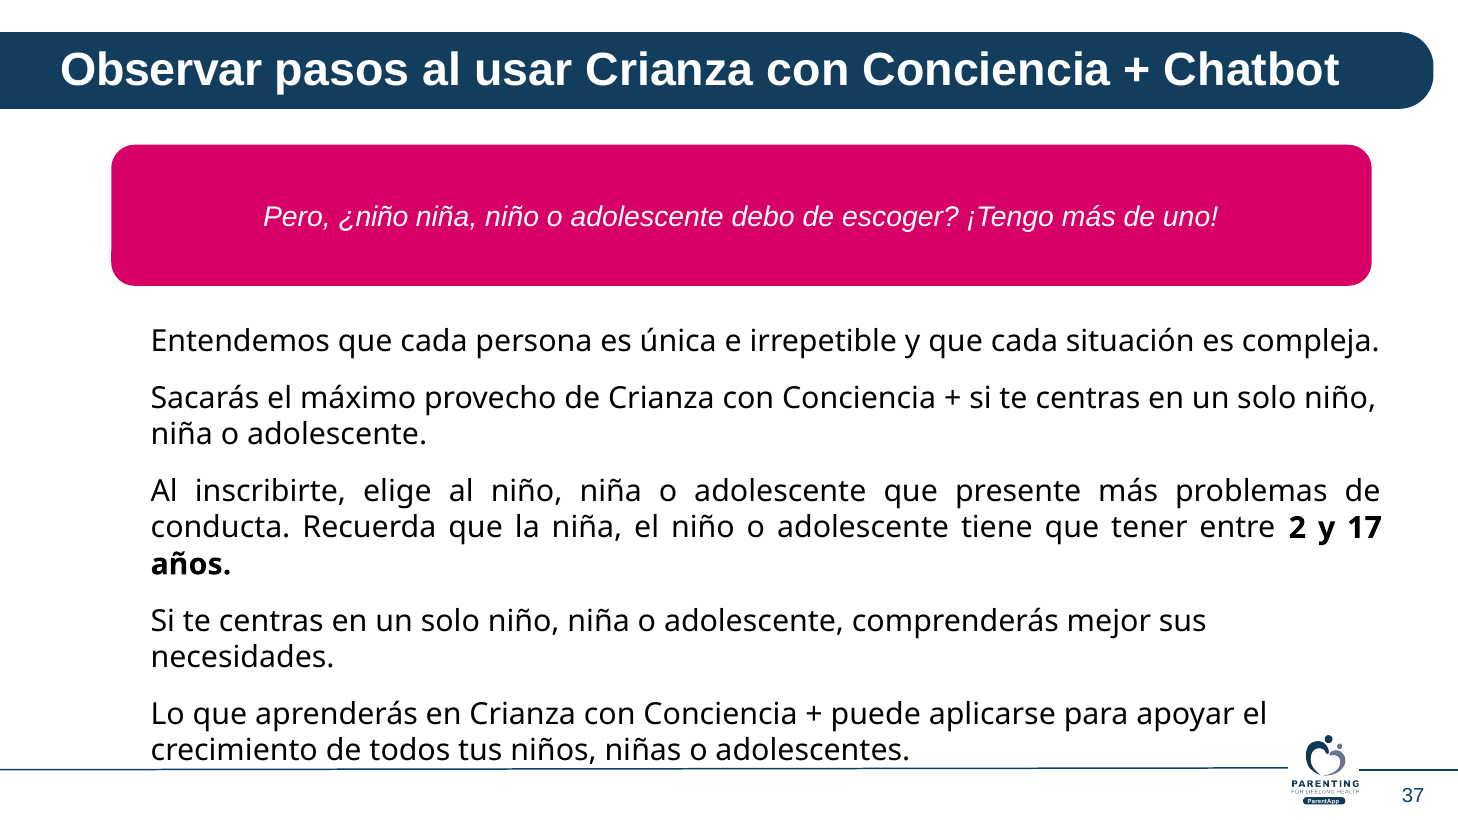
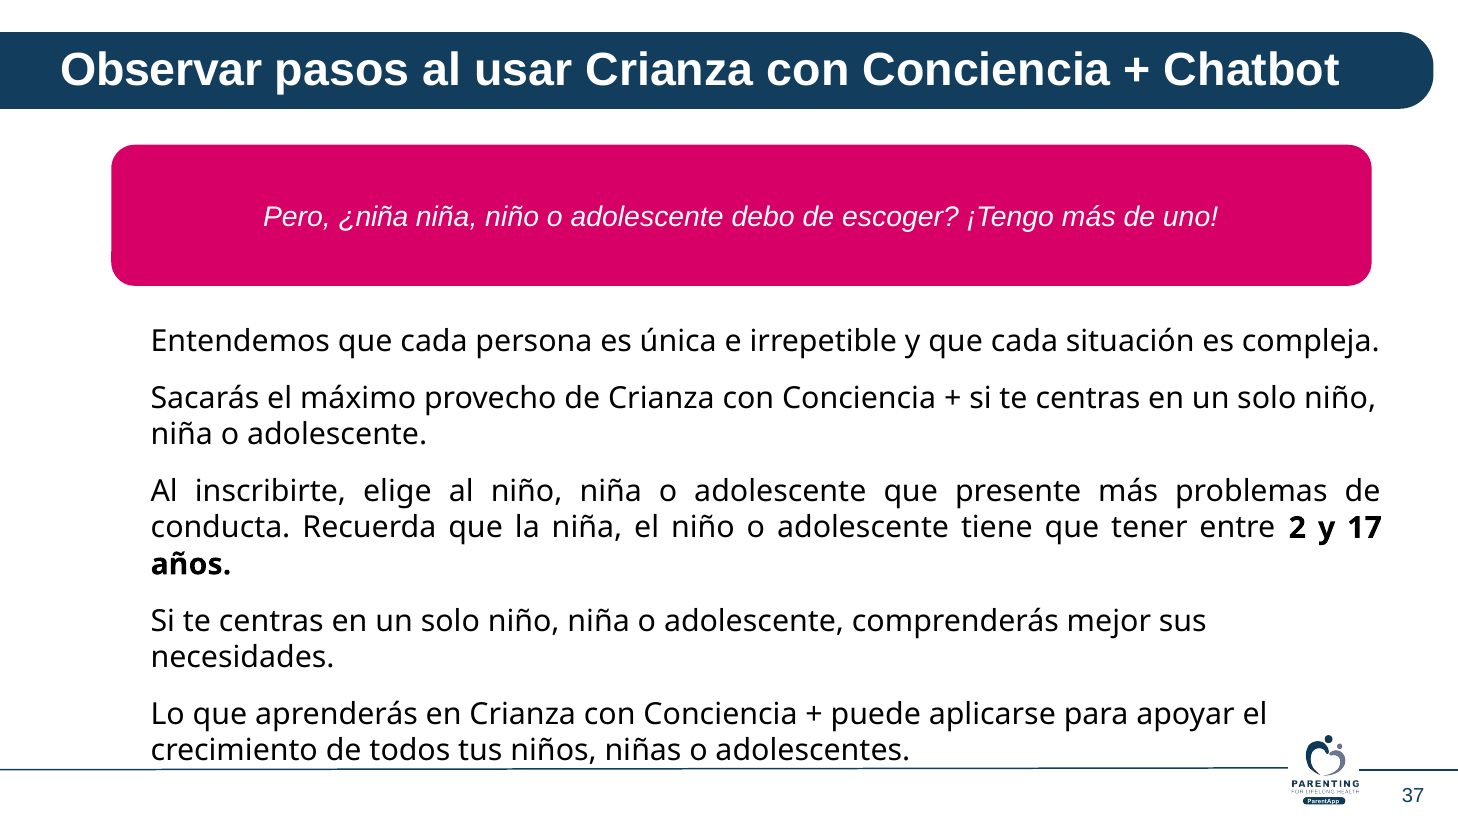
¿niño: ¿niño -> ¿niña
